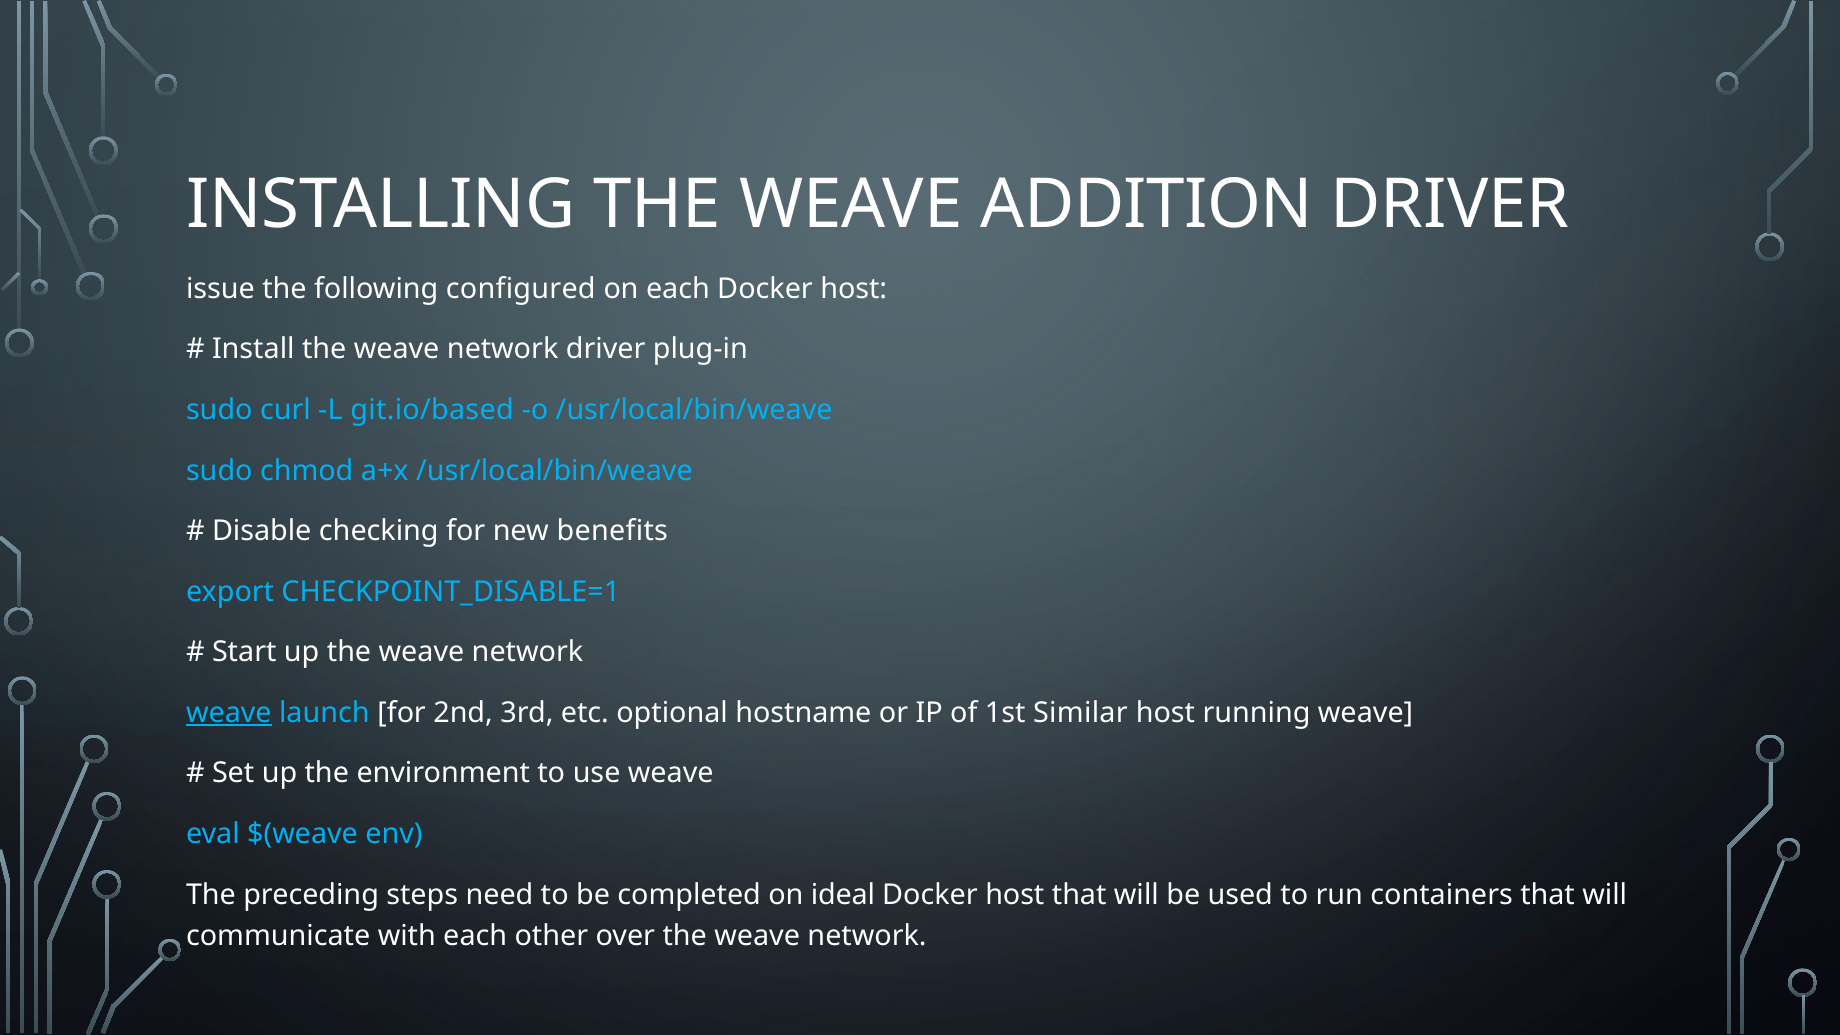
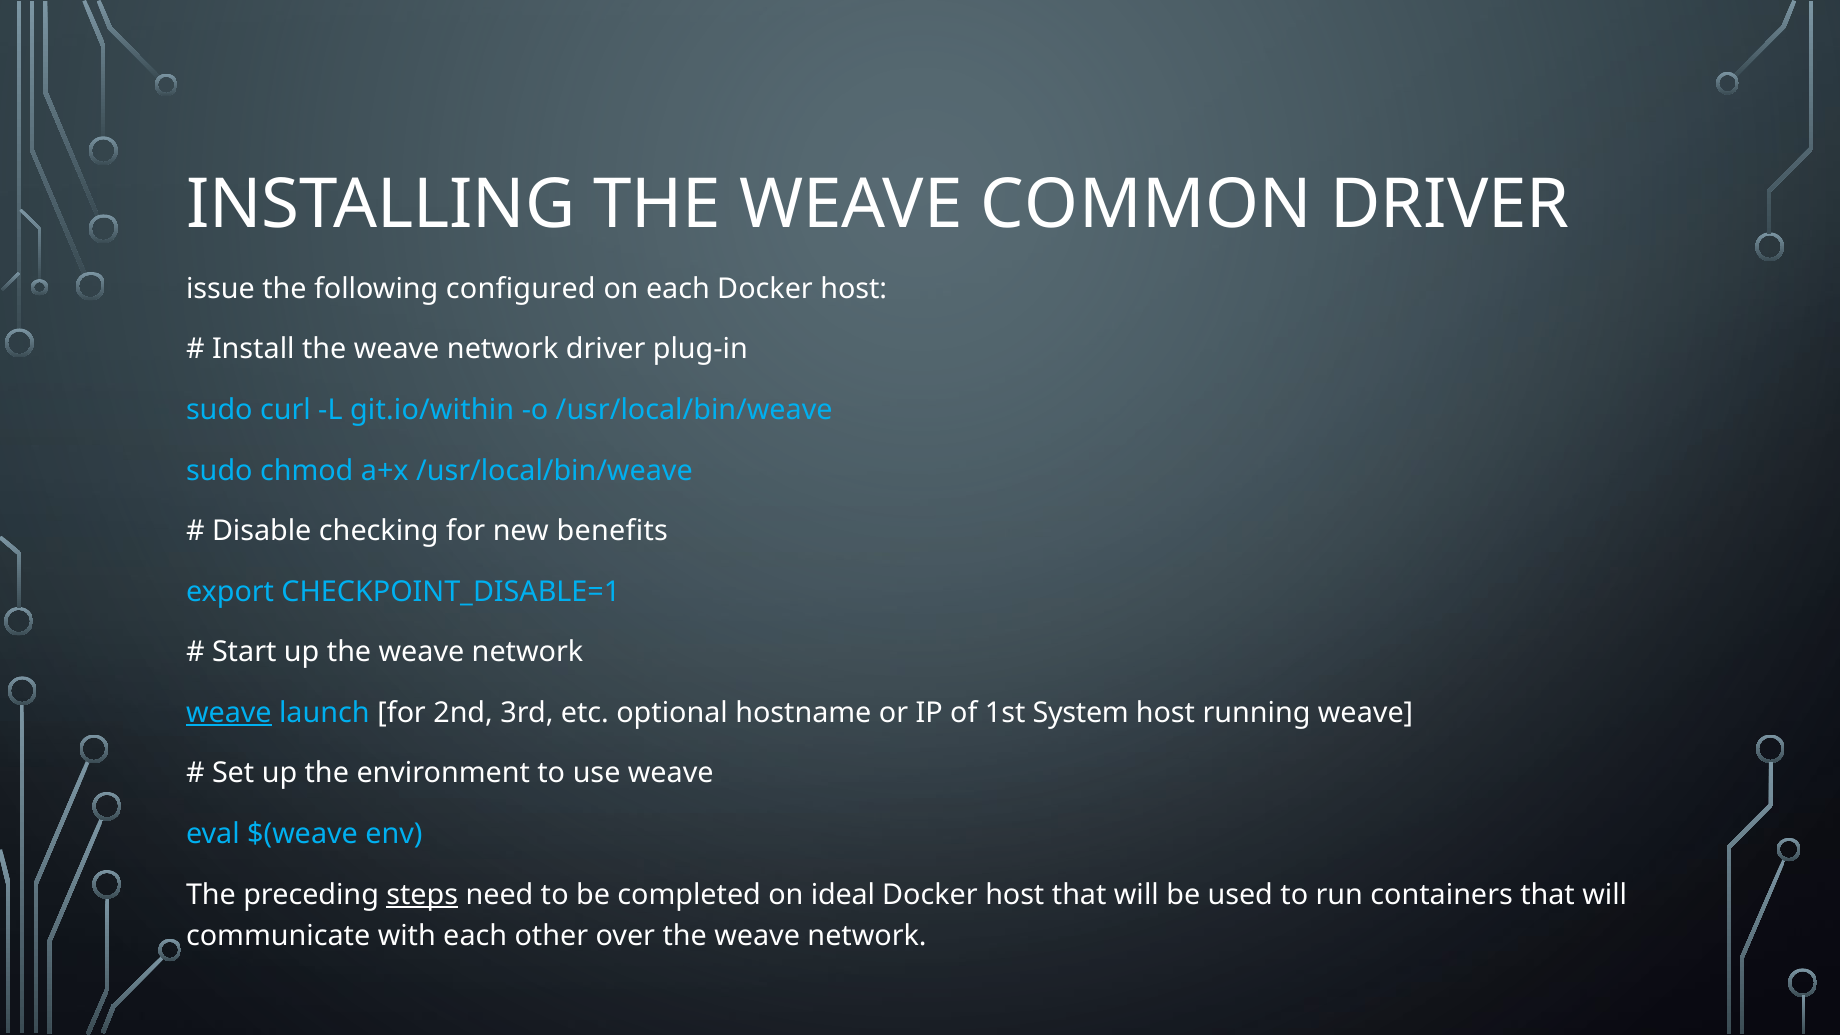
ADDITION: ADDITION -> COMMON
git.io/based: git.io/based -> git.io/within
Similar: Similar -> System
steps underline: none -> present
